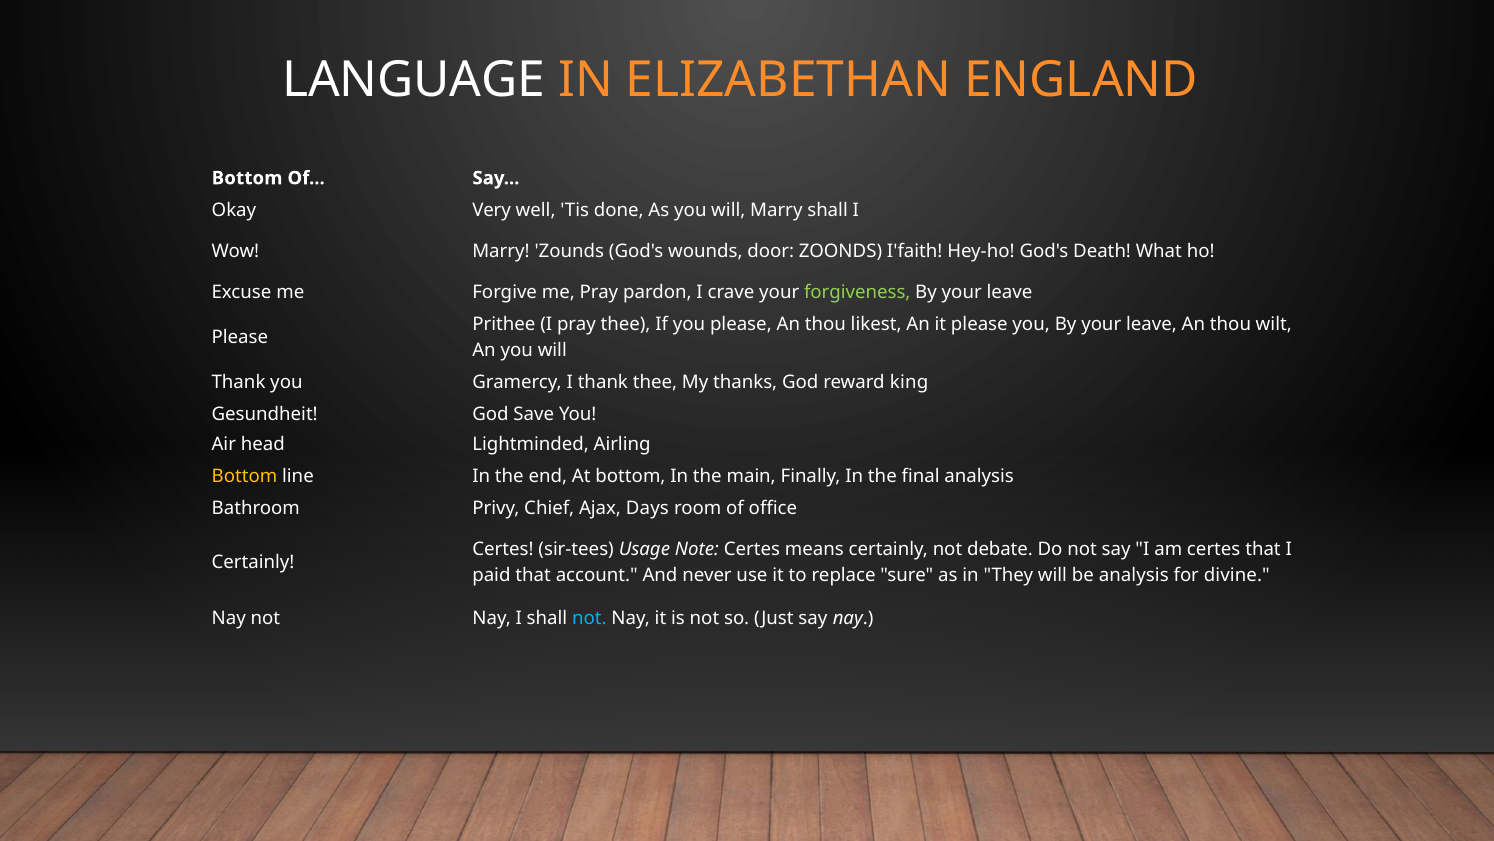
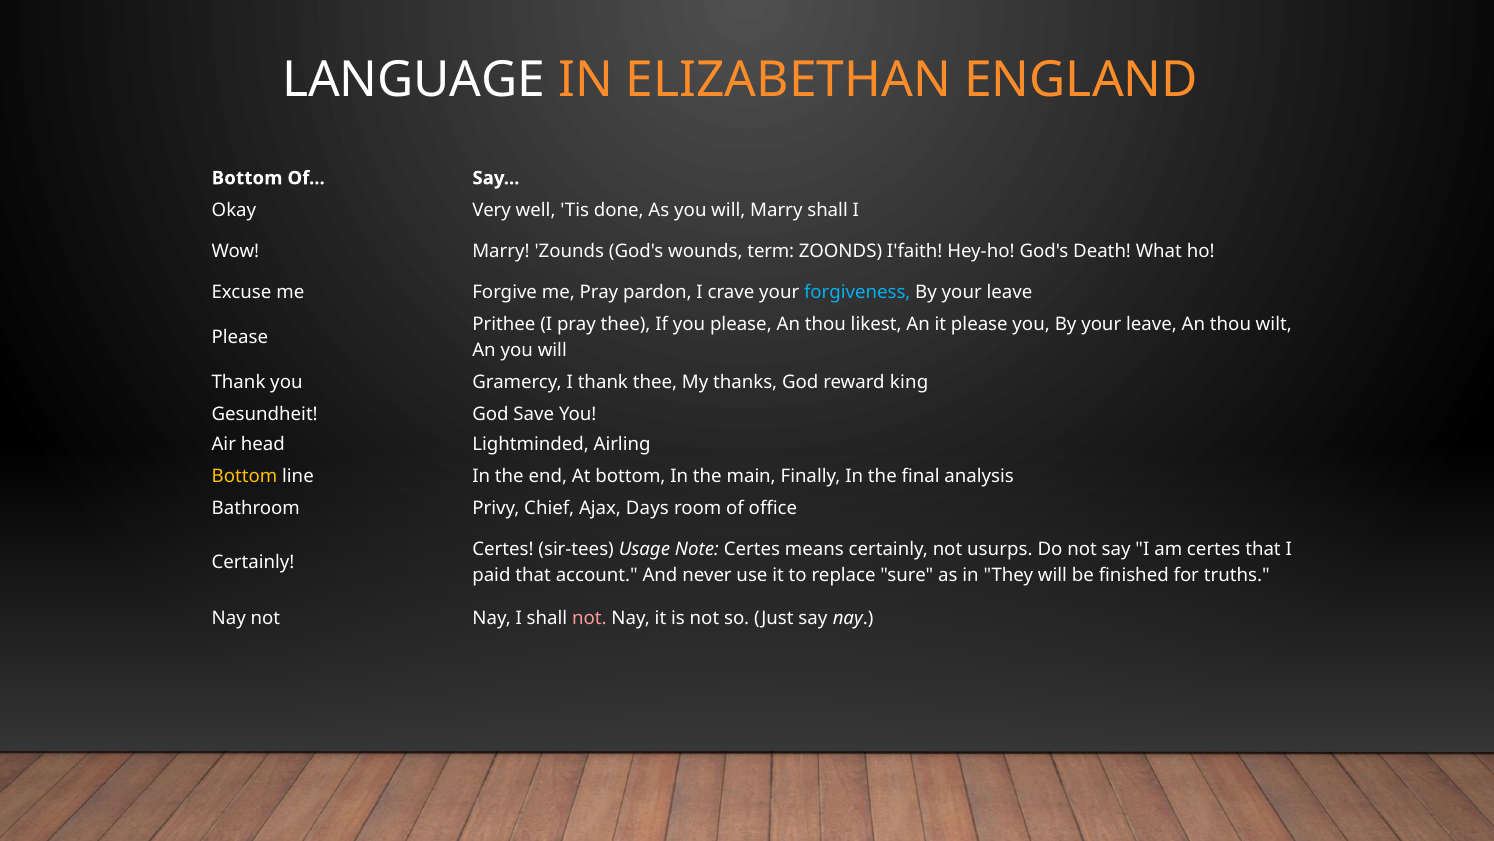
door: door -> term
forgiveness colour: light green -> light blue
debate: debate -> usurps
be analysis: analysis -> finished
divine: divine -> truths
not at (589, 618) colour: light blue -> pink
